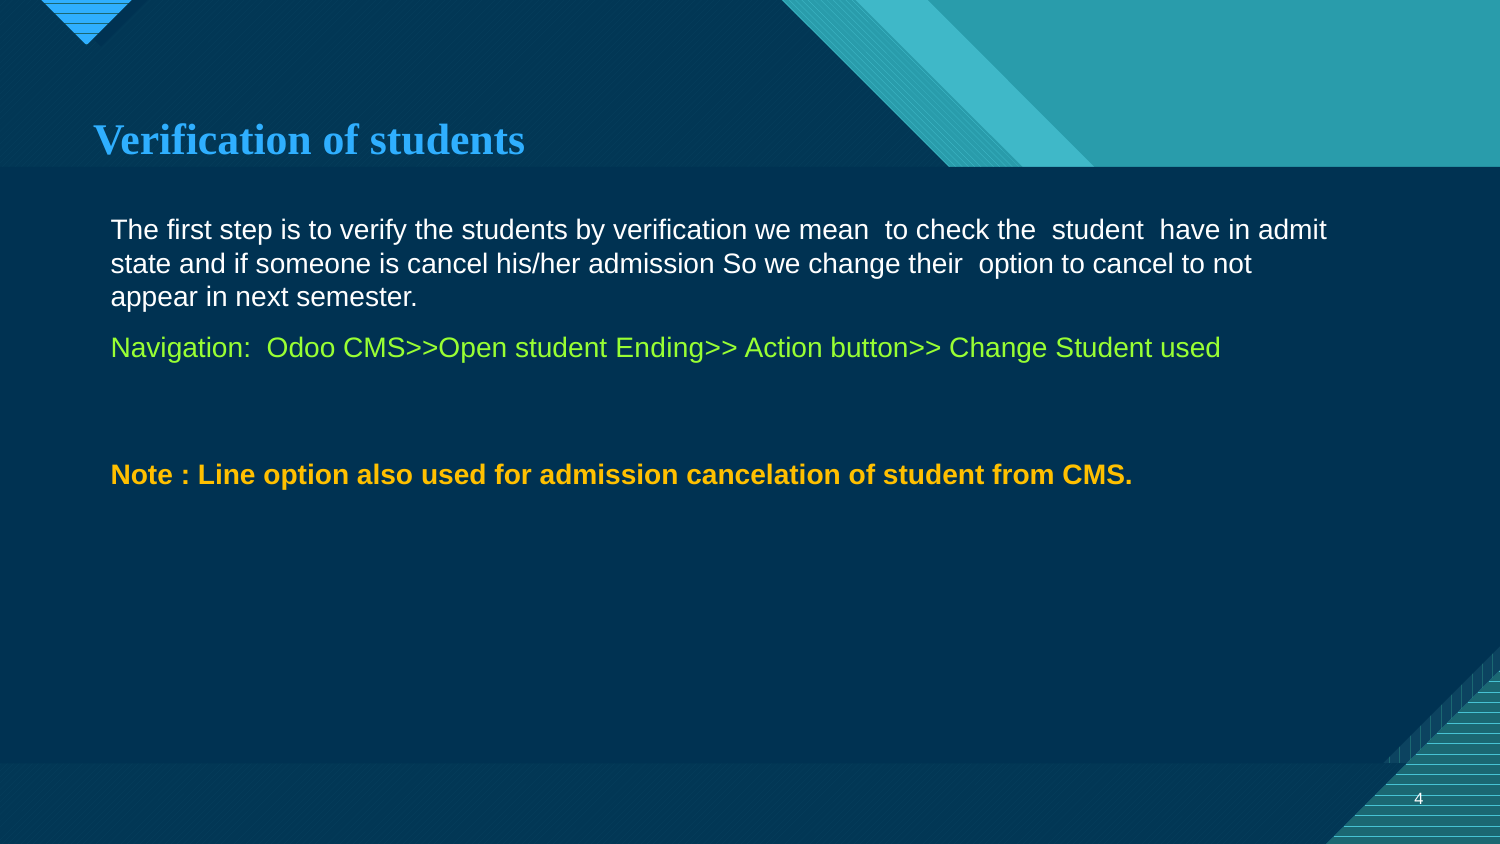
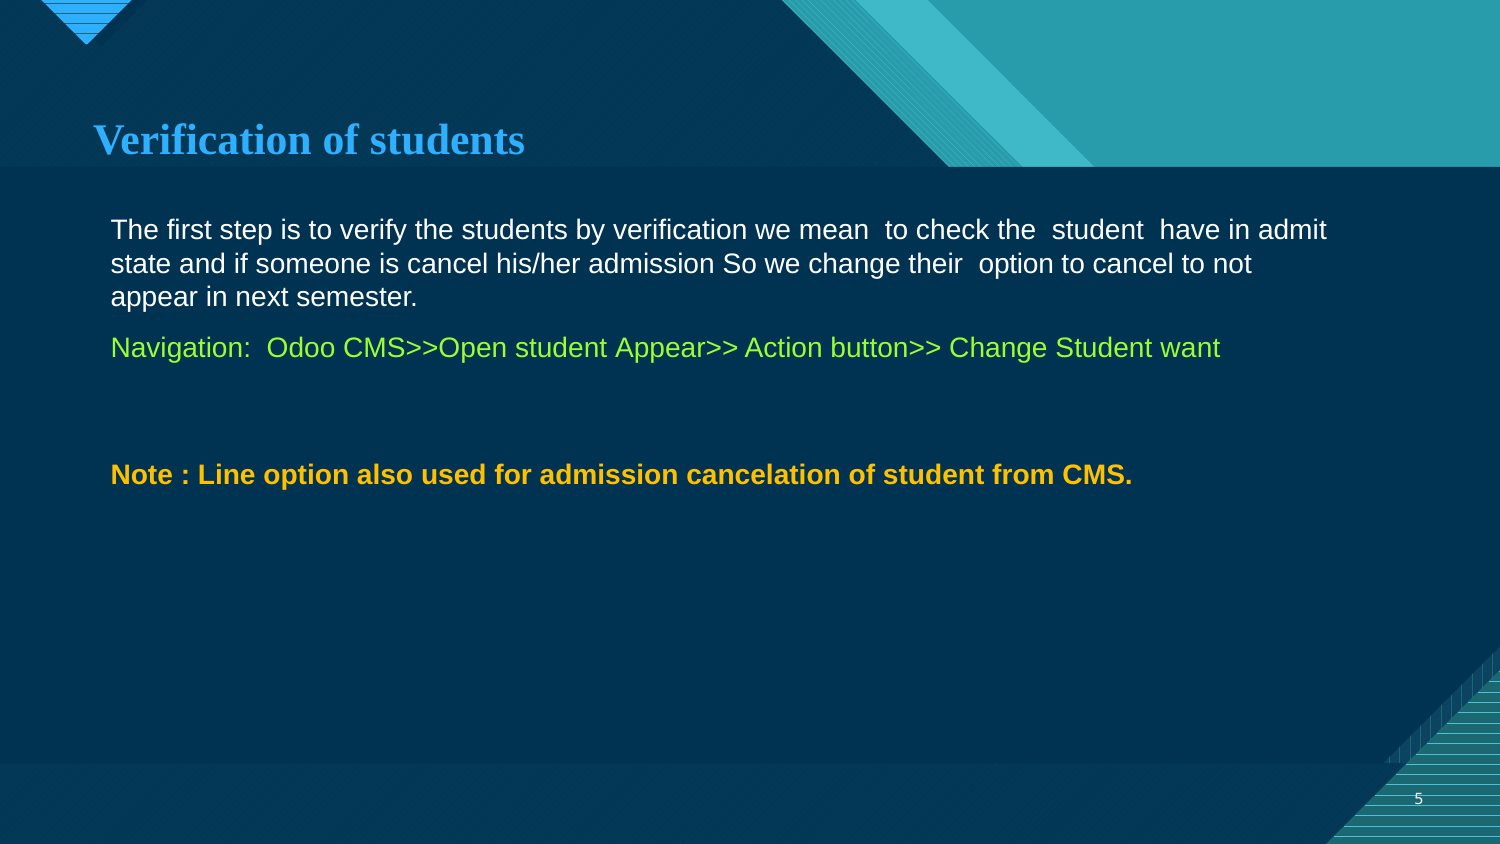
Ending>>: Ending>> -> Appear>>
Student used: used -> want
4: 4 -> 5
